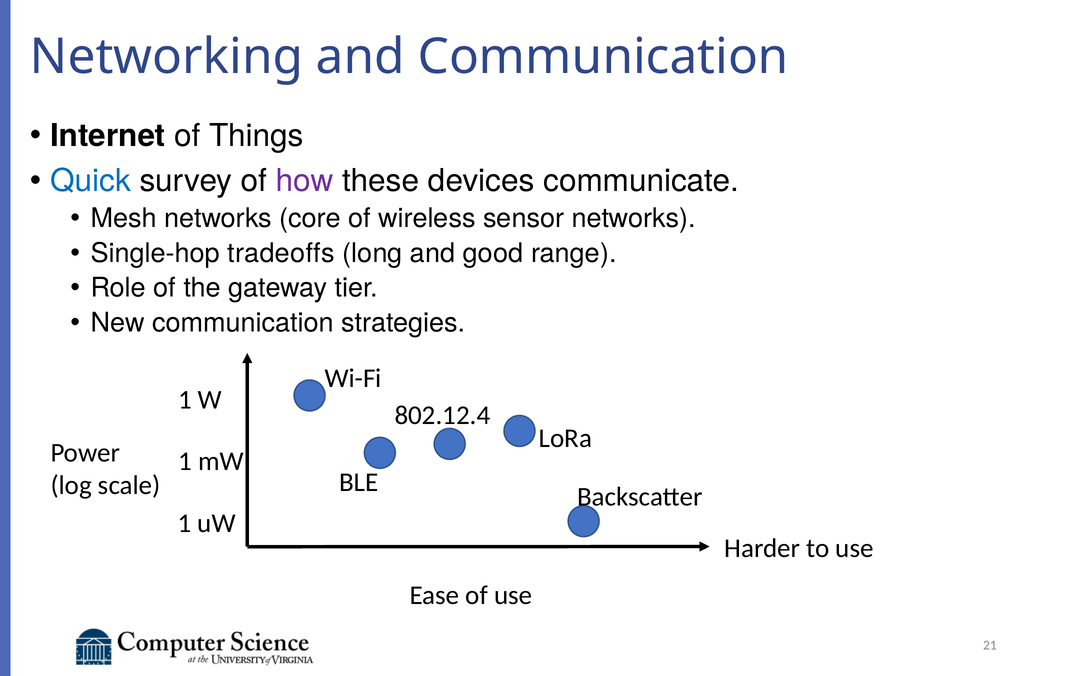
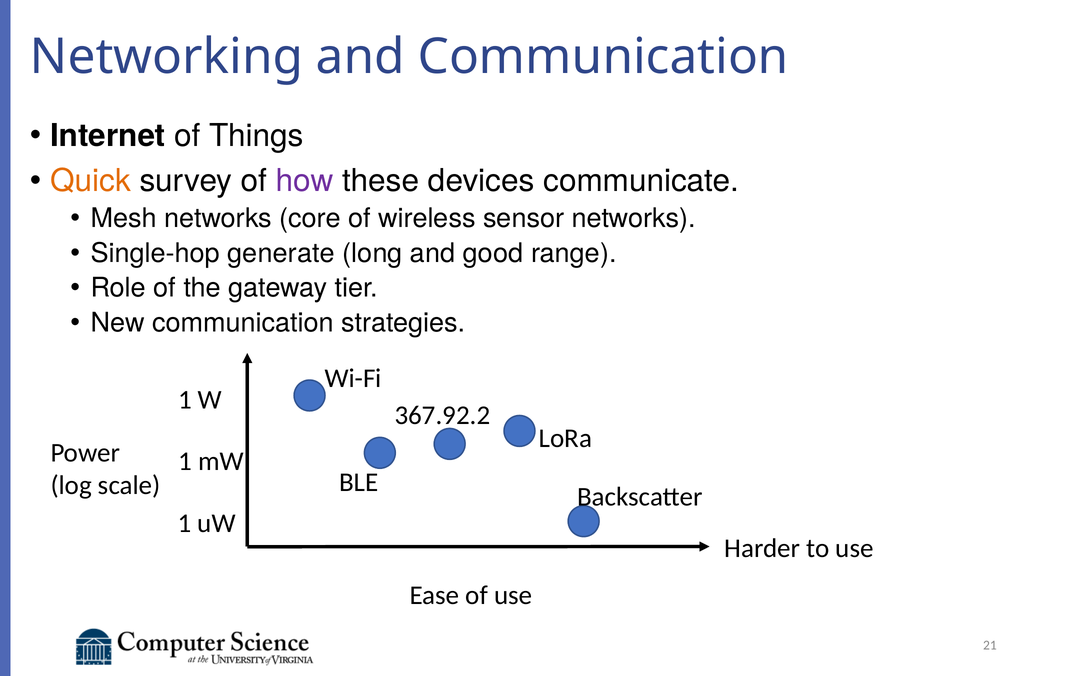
Quick colour: blue -> orange
tradeoffs: tradeoffs -> generate
802.12.4: 802.12.4 -> 367.92.2
